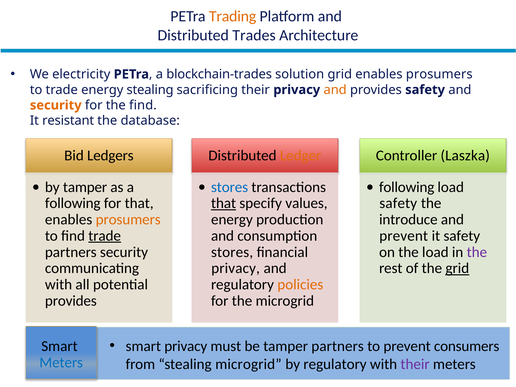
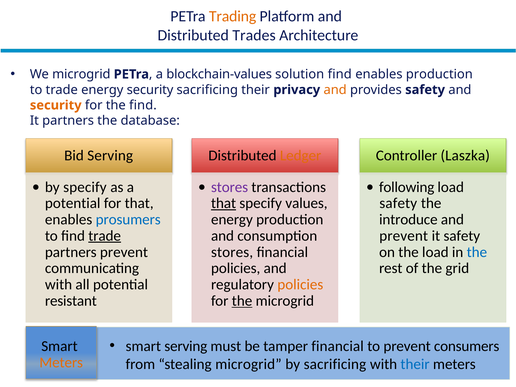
We electricity: electricity -> microgrid
blockchain-trades: blockchain-trades -> blockchain-values
solution grid: grid -> find
prosumers at (439, 74): prosumers -> production
energy stealing: stealing -> security
It resistant: resistant -> partners
Bid Ledgers: Ledgers -> Serving
by tamper: tamper -> specify
stores at (230, 187) colour: blue -> purple
following at (73, 203): following -> potential
prosumers at (128, 220) colour: orange -> blue
partners security: security -> prevent
the at (477, 252) colour: purple -> blue
privacy at (236, 268): privacy -> policies
grid at (457, 268) underline: present -> none
provides at (71, 301): provides -> resistant
the at (242, 301) underline: none -> present
smart privacy: privacy -> serving
tamper partners: partners -> financial
Meters at (61, 363) colour: blue -> orange
by regulatory: regulatory -> sacrificing
their at (415, 364) colour: purple -> blue
